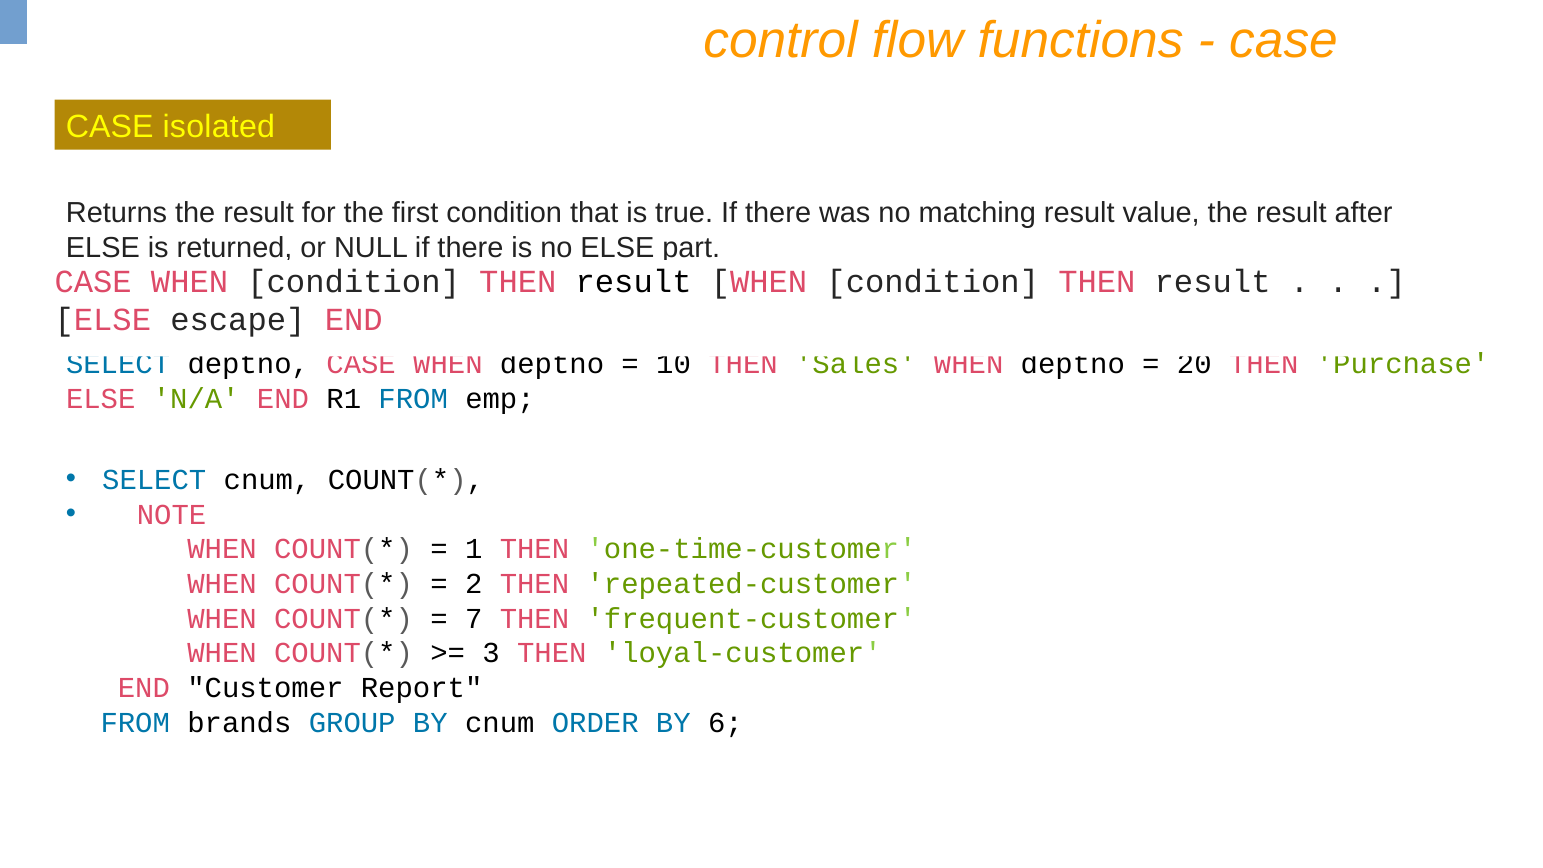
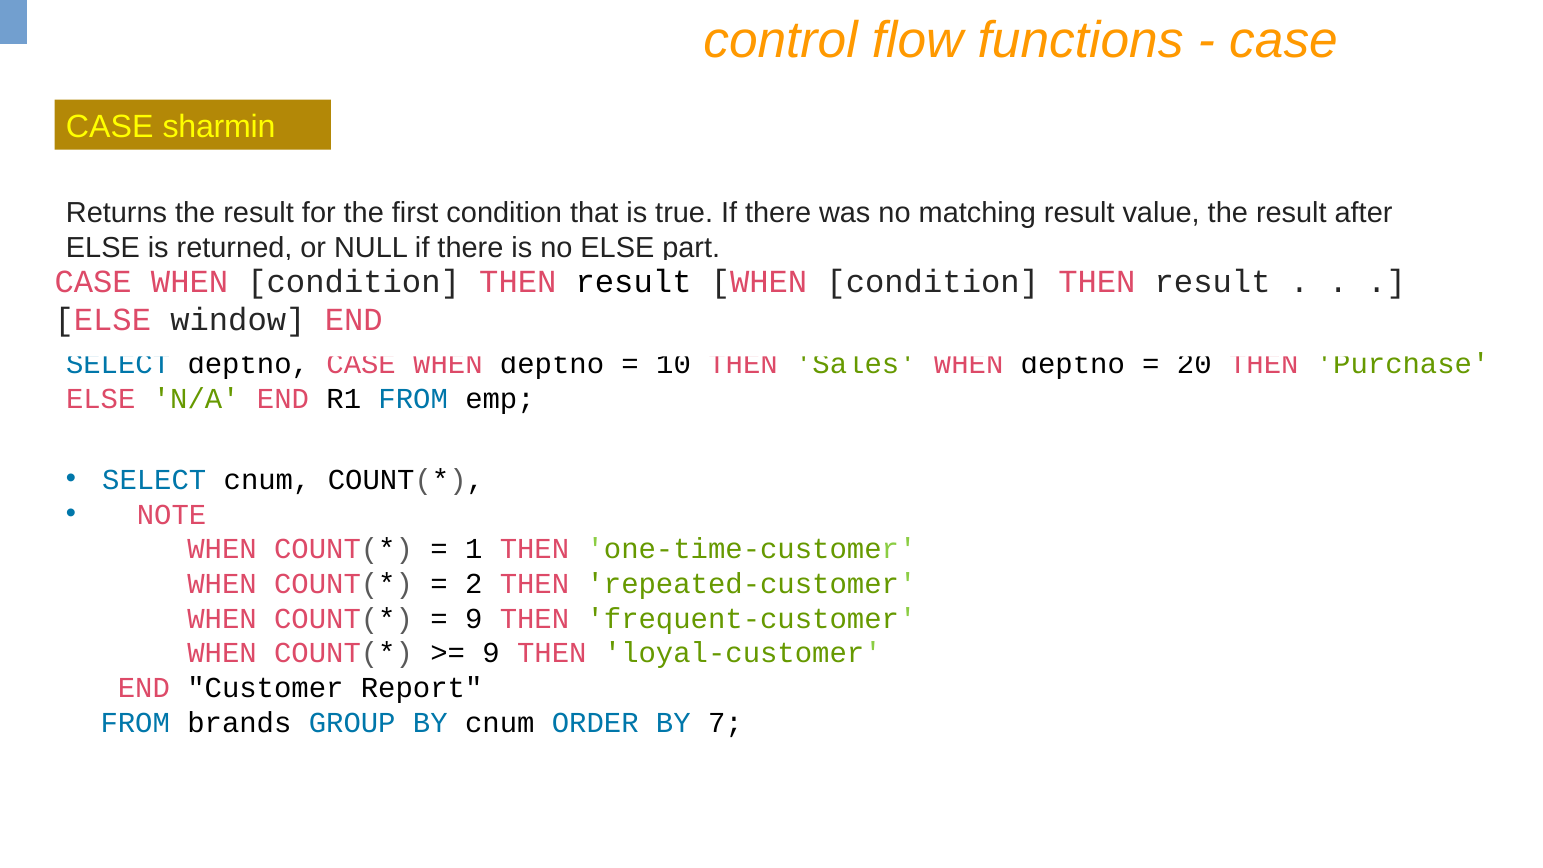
isolated: isolated -> sharmin
escape: escape -> window
7 at (474, 619): 7 -> 9
3 at (491, 653): 3 -> 9
6: 6 -> 7
